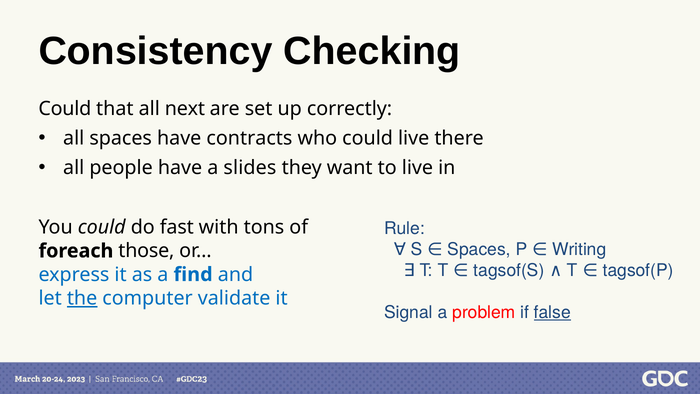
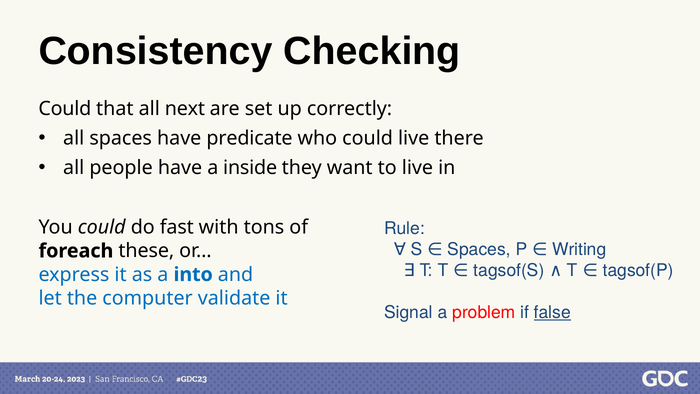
contracts: contracts -> predicate
slides: slides -> inside
those: those -> these
find: find -> into
the underline: present -> none
